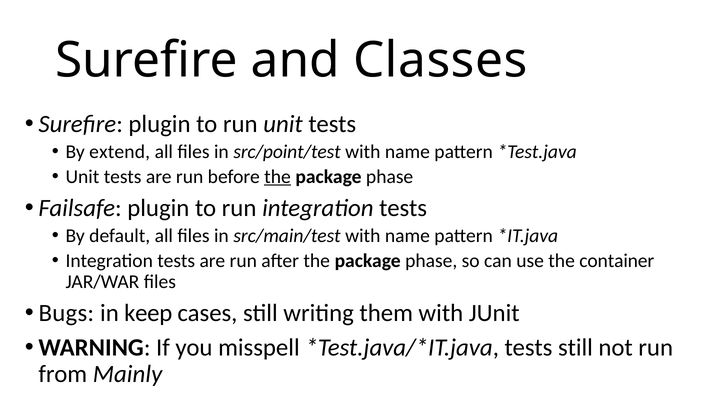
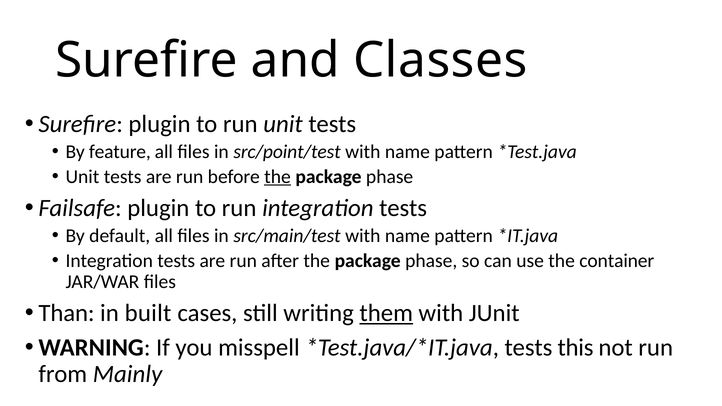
extend: extend -> feature
Bugs: Bugs -> Than
keep: keep -> built
them underline: none -> present
tests still: still -> this
